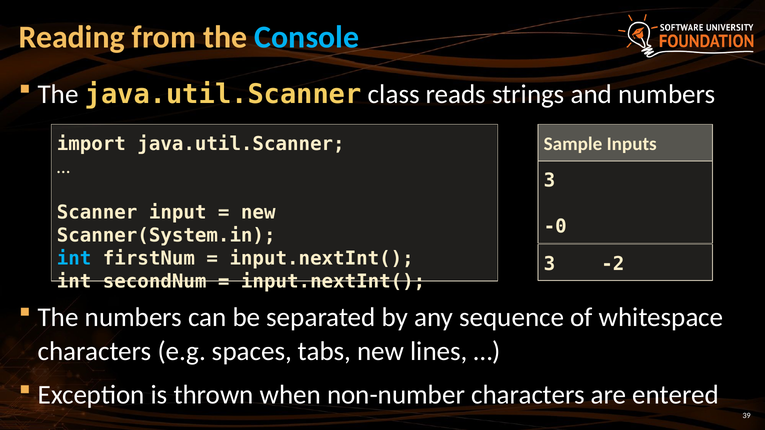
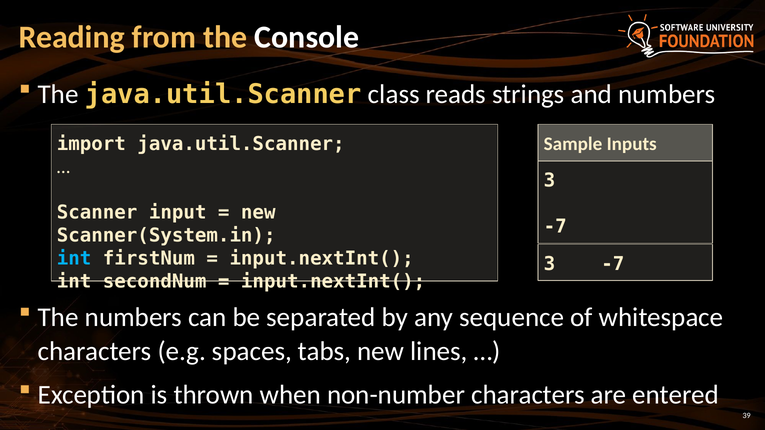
Console colour: light blue -> white
-0 at (555, 227): -0 -> -7
-2 at (613, 264): -2 -> -7
